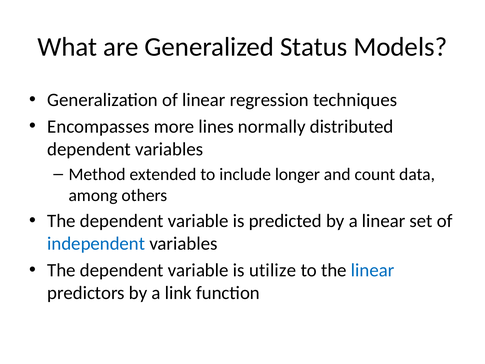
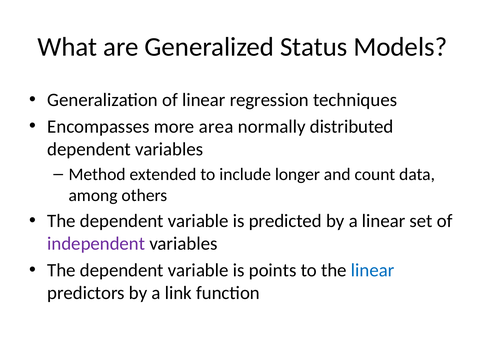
lines: lines -> area
independent colour: blue -> purple
utilize: utilize -> points
